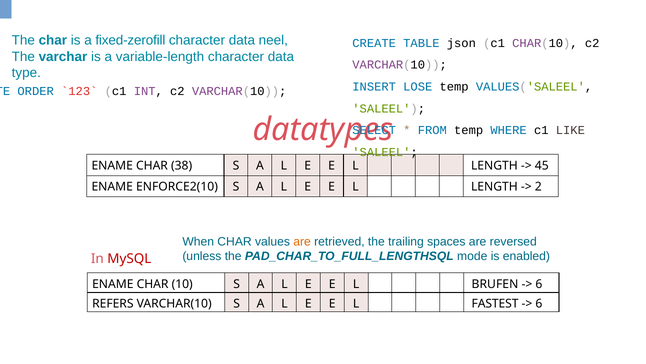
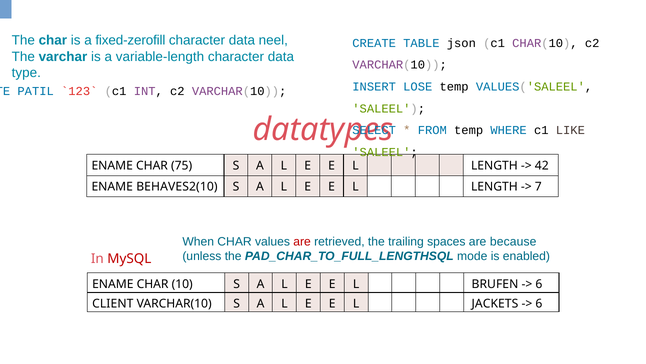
ORDER: ORDER -> PATIL
38: 38 -> 75
45: 45 -> 42
ENFORCE2(10: ENFORCE2(10 -> BEHAVES2(10
2: 2 -> 7
are at (302, 241) colour: orange -> red
reversed: reversed -> because
REFERS: REFERS -> CLIENT
FASTEST: FASTEST -> JACKETS
